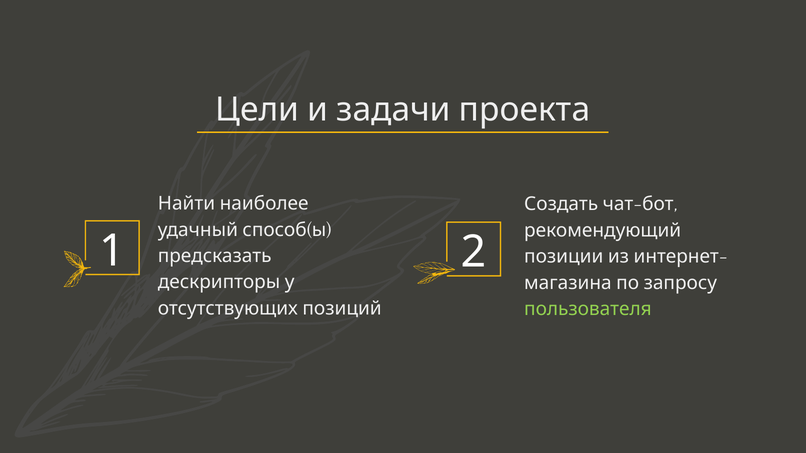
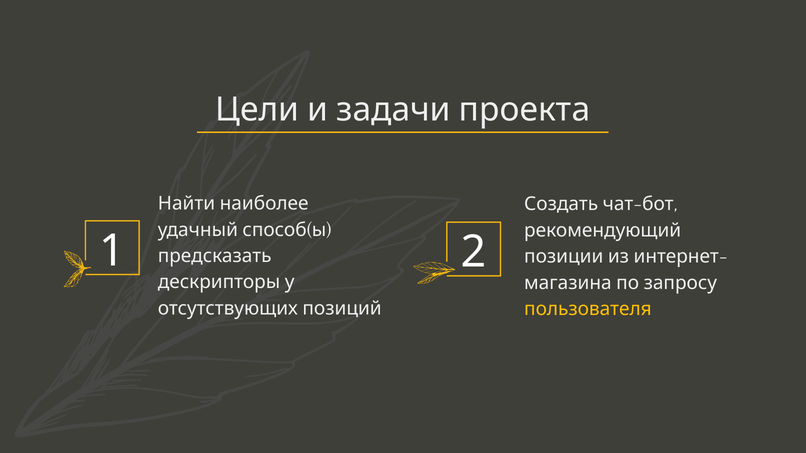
пользователя colour: light green -> yellow
